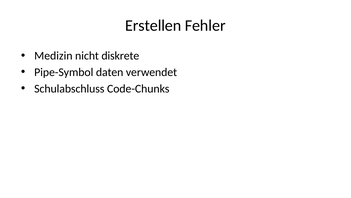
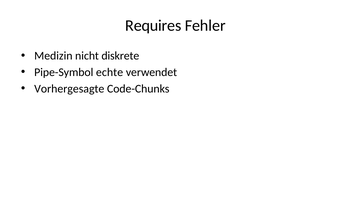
Erstellen: Erstellen -> Requires
daten: daten -> echte
Schulabschluss: Schulabschluss -> Vorhergesagte
